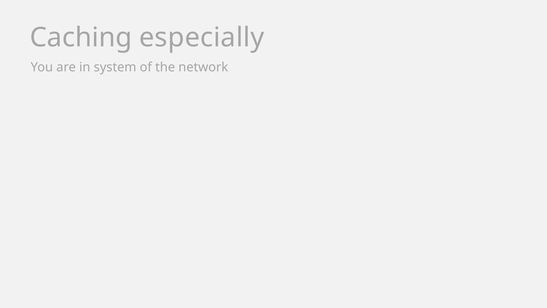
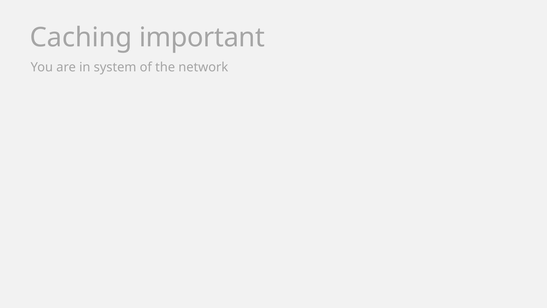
especially: especially -> important
